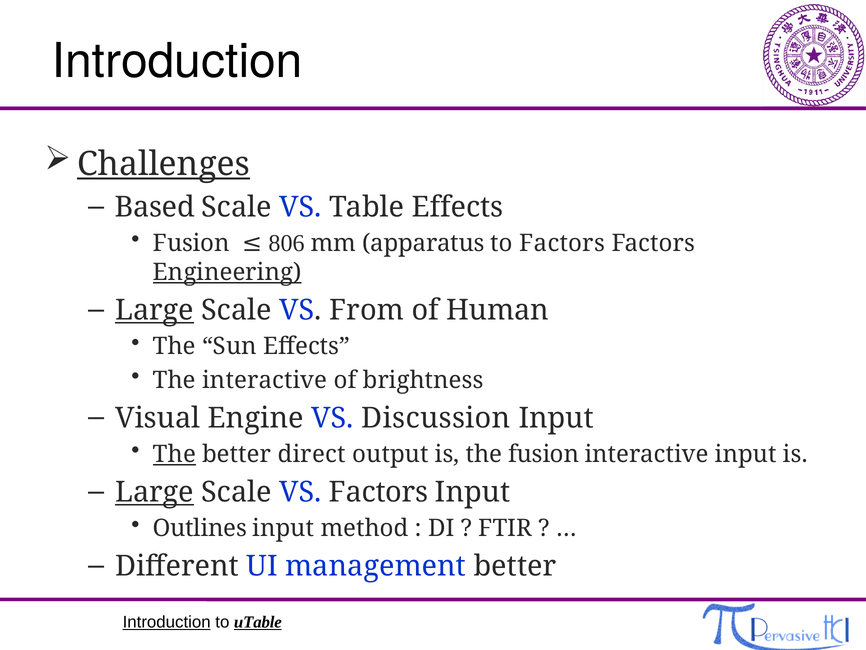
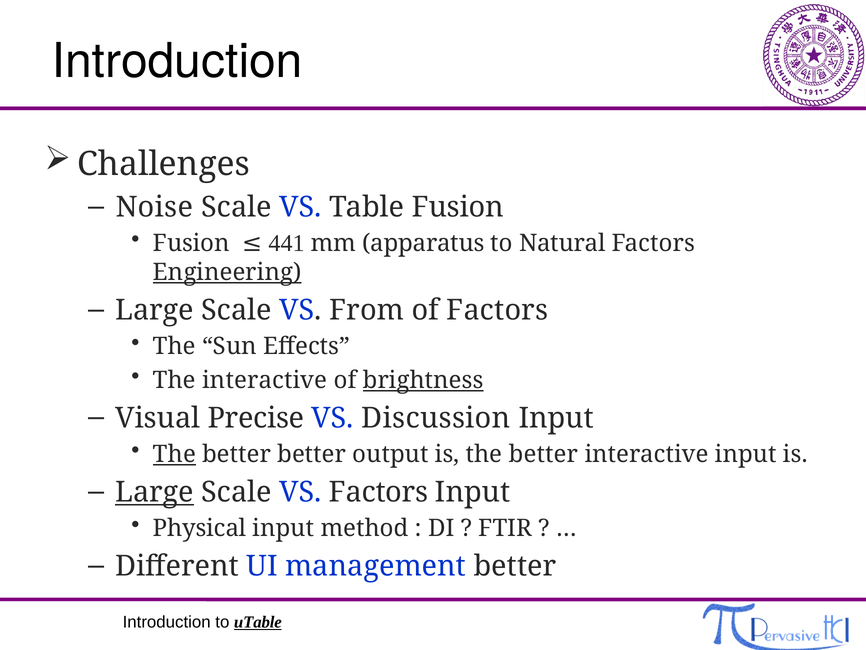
Challenges underline: present -> none
Based: Based -> Noise
Table Effects: Effects -> Fusion
806: 806 -> 441
to Factors: Factors -> Natural
Large at (154, 310) underline: present -> none
of Human: Human -> Factors
brightness underline: none -> present
Engine: Engine -> Precise
better direct: direct -> better
is the fusion: fusion -> better
Outlines: Outlines -> Physical
Introduction at (167, 622) underline: present -> none
